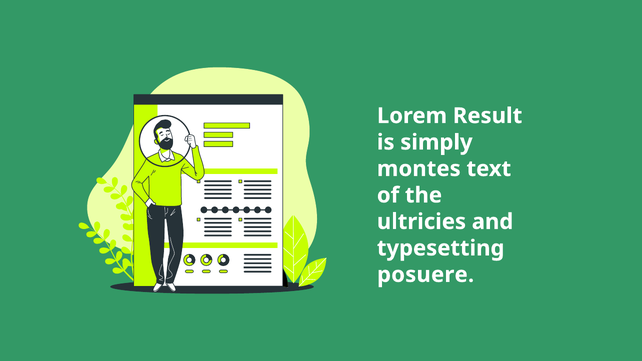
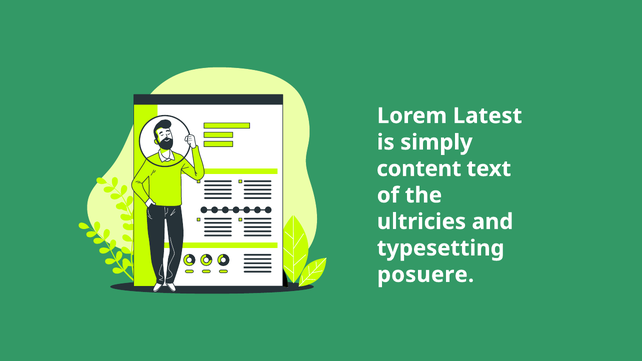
Result: Result -> Latest
montes: montes -> content
